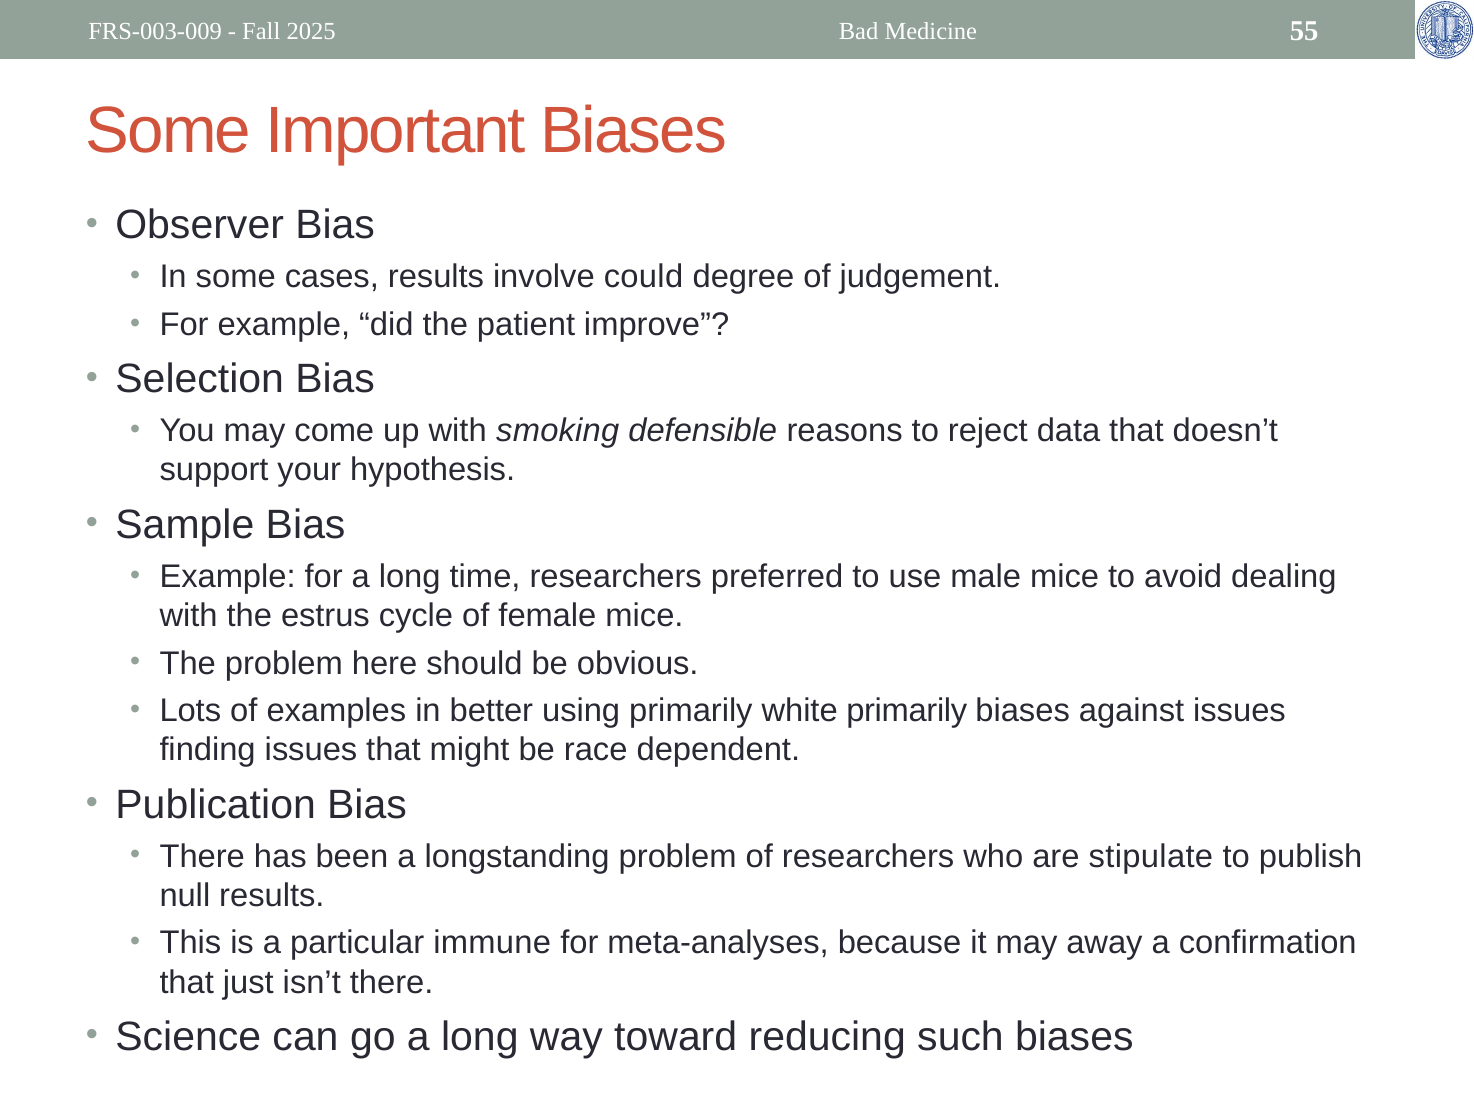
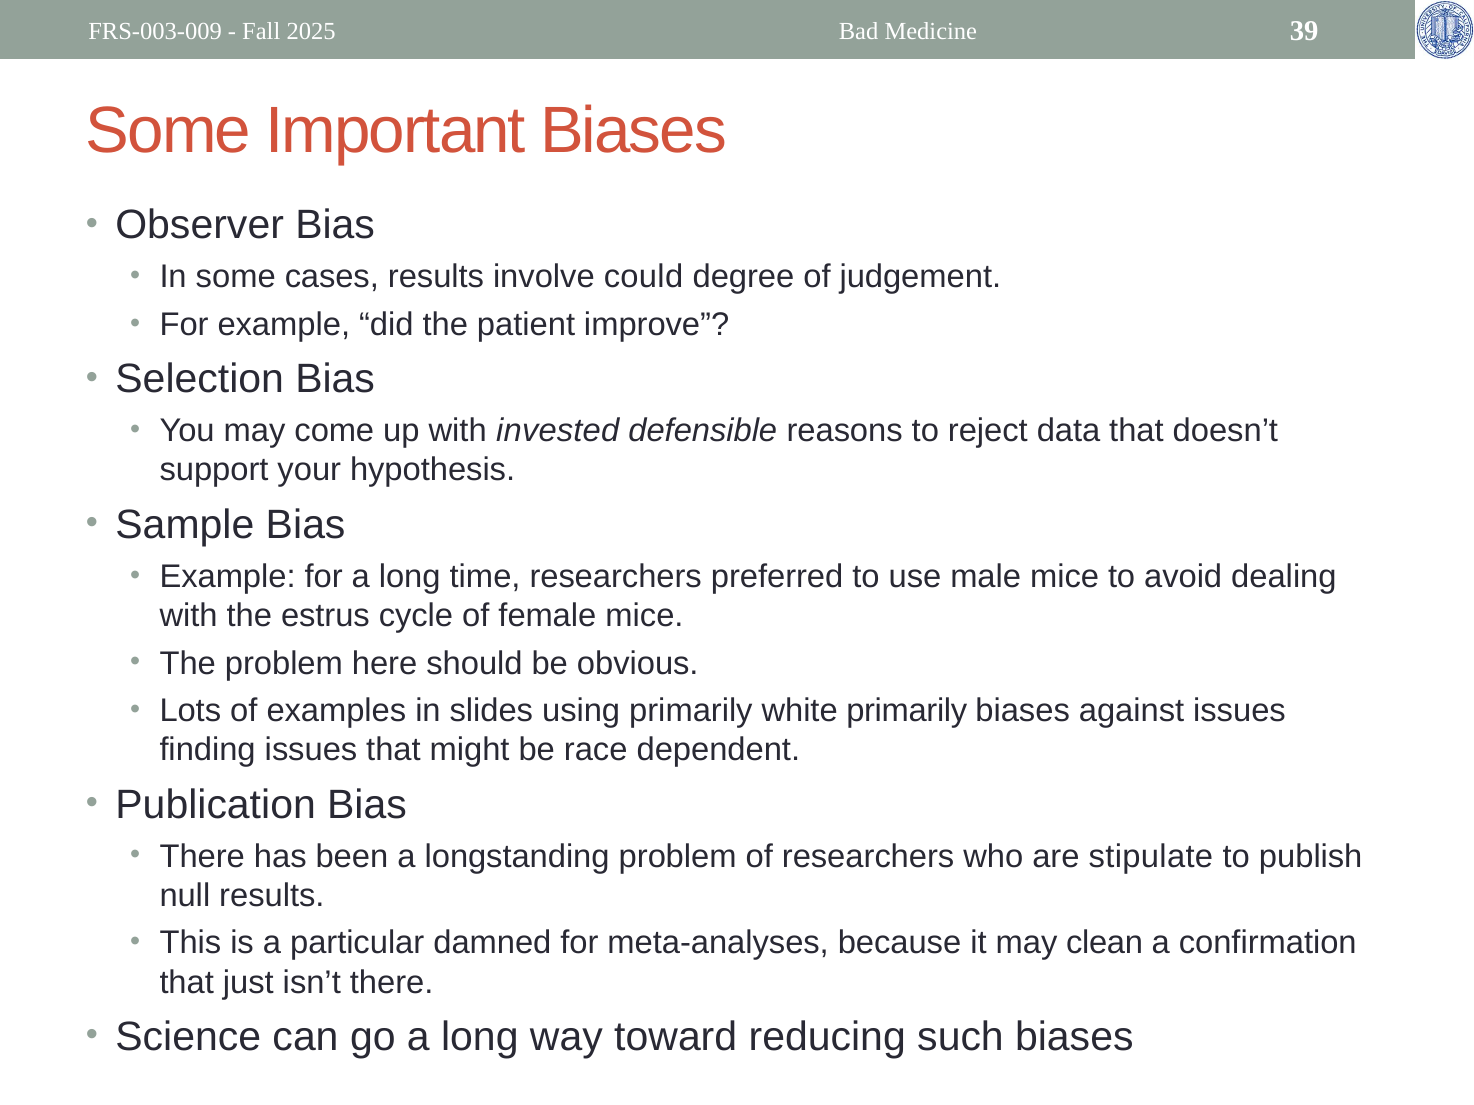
55: 55 -> 39
smoking: smoking -> invested
better: better -> slides
immune: immune -> damned
away: away -> clean
